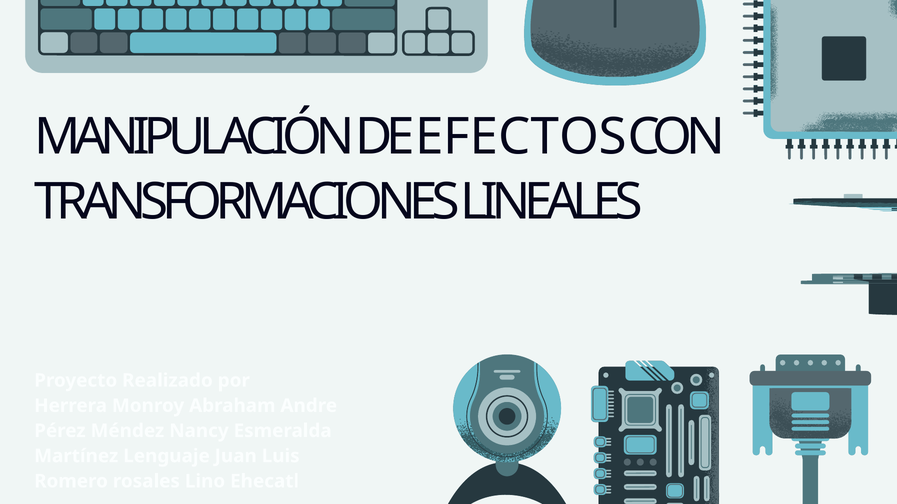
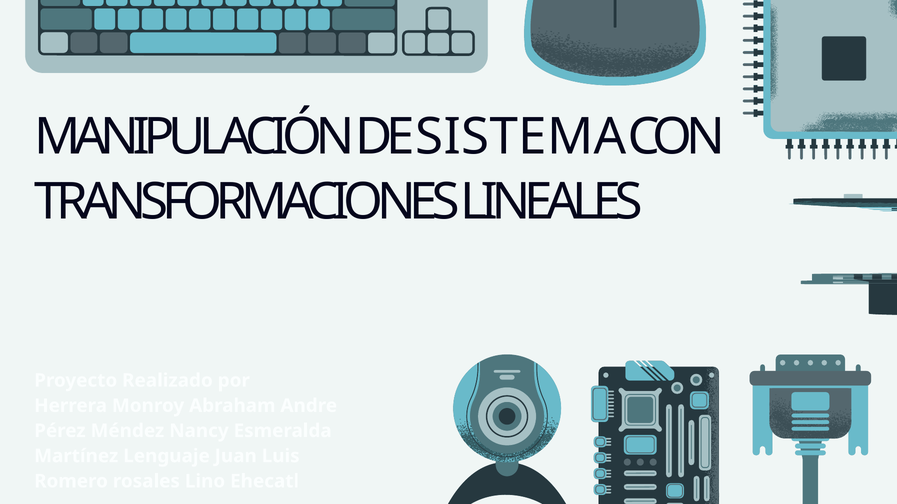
EFECTOS: EFECTOS -> SISTEMA
